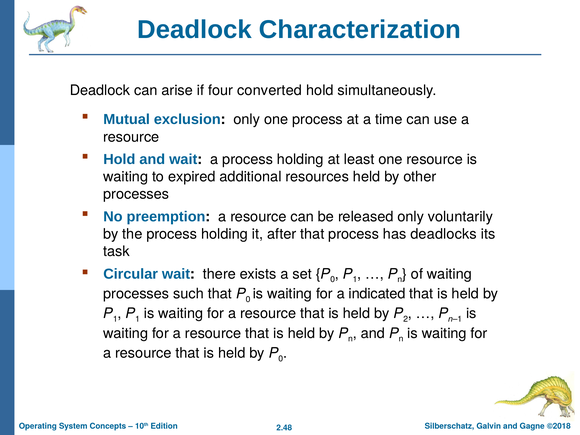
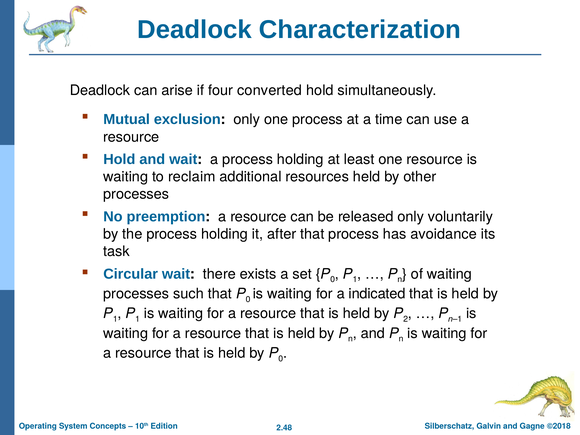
expired: expired -> reclaim
deadlocks: deadlocks -> avoidance
